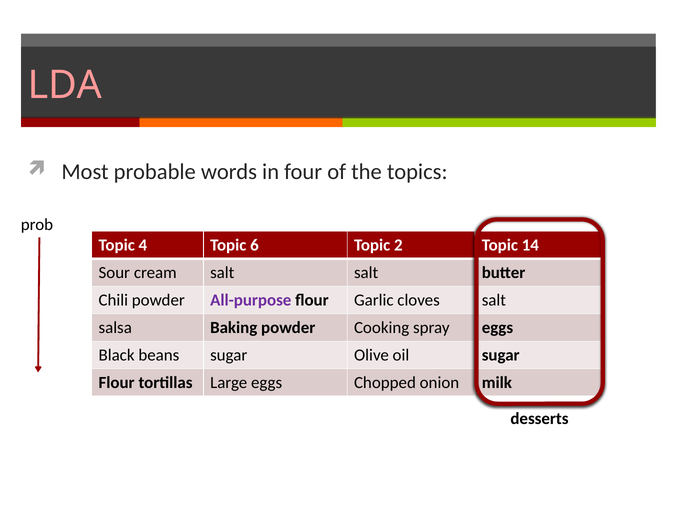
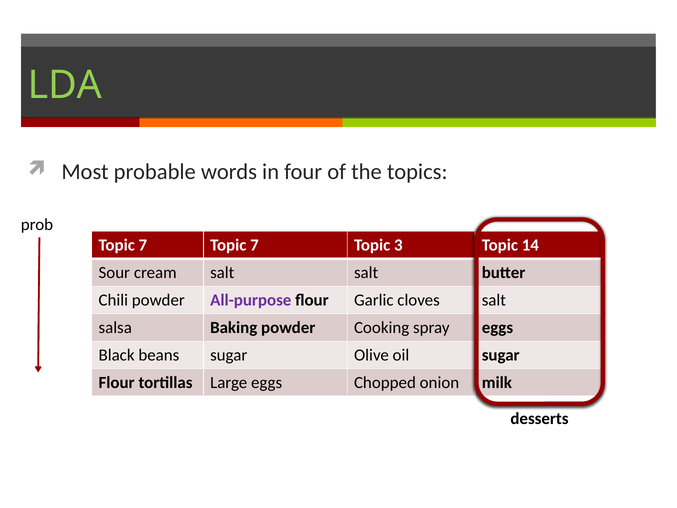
LDA colour: pink -> light green
4 at (143, 245): 4 -> 7
6 at (254, 245): 6 -> 7
2: 2 -> 3
